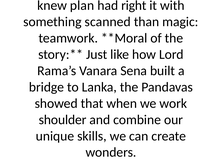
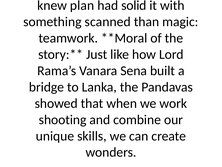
right: right -> solid
shoulder: shoulder -> shooting
